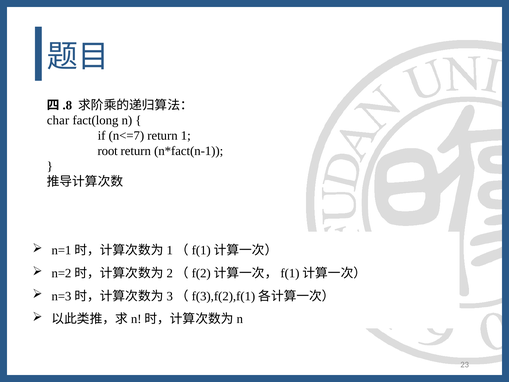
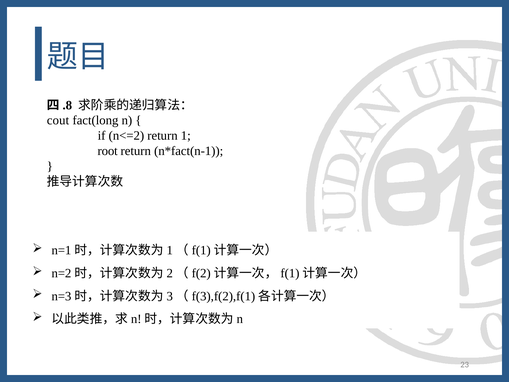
char: char -> cout
n<=7: n<=7 -> n<=2
